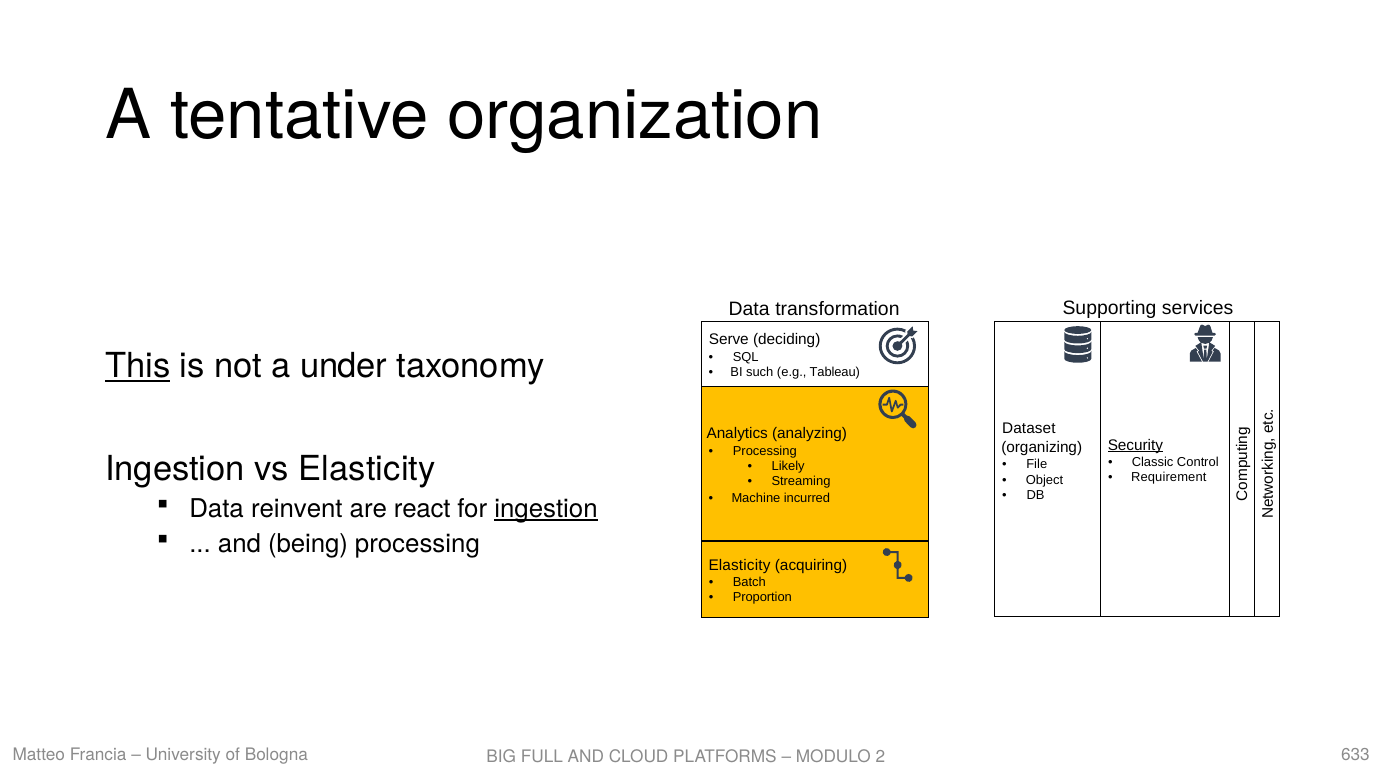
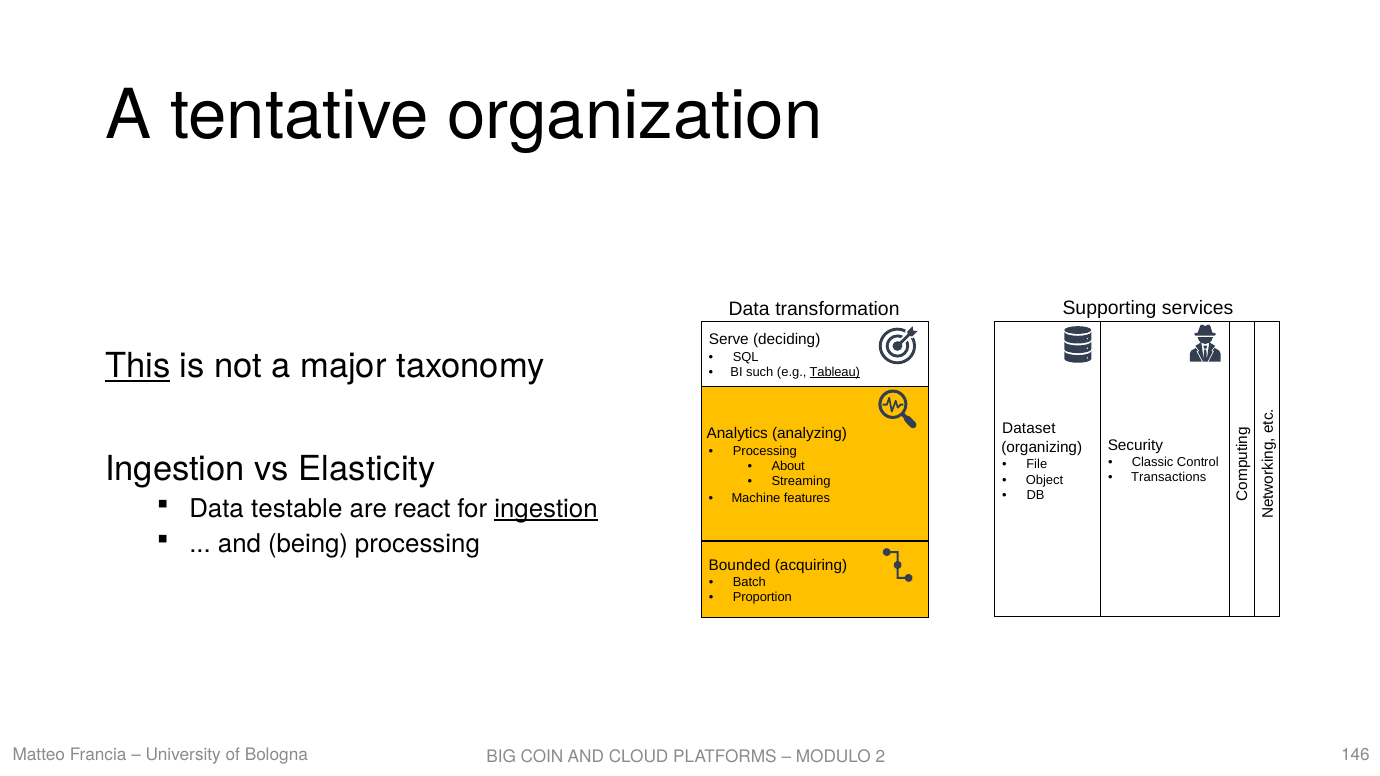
under: under -> major
Tableau underline: none -> present
Security underline: present -> none
Likely: Likely -> About
Requirement: Requirement -> Transactions
incurred: incurred -> features
reinvent: reinvent -> testable
Elasticity at (739, 565): Elasticity -> Bounded
633: 633 -> 146
FULL: FULL -> COIN
